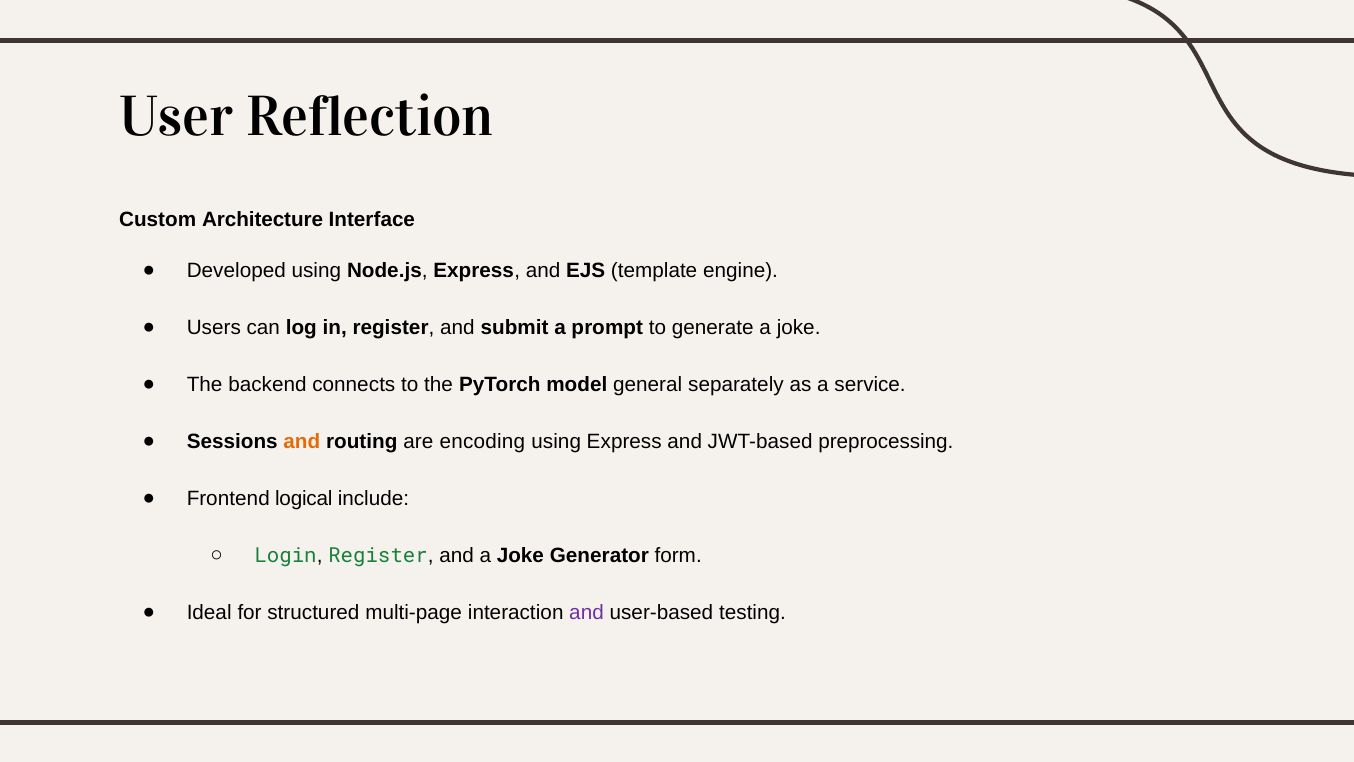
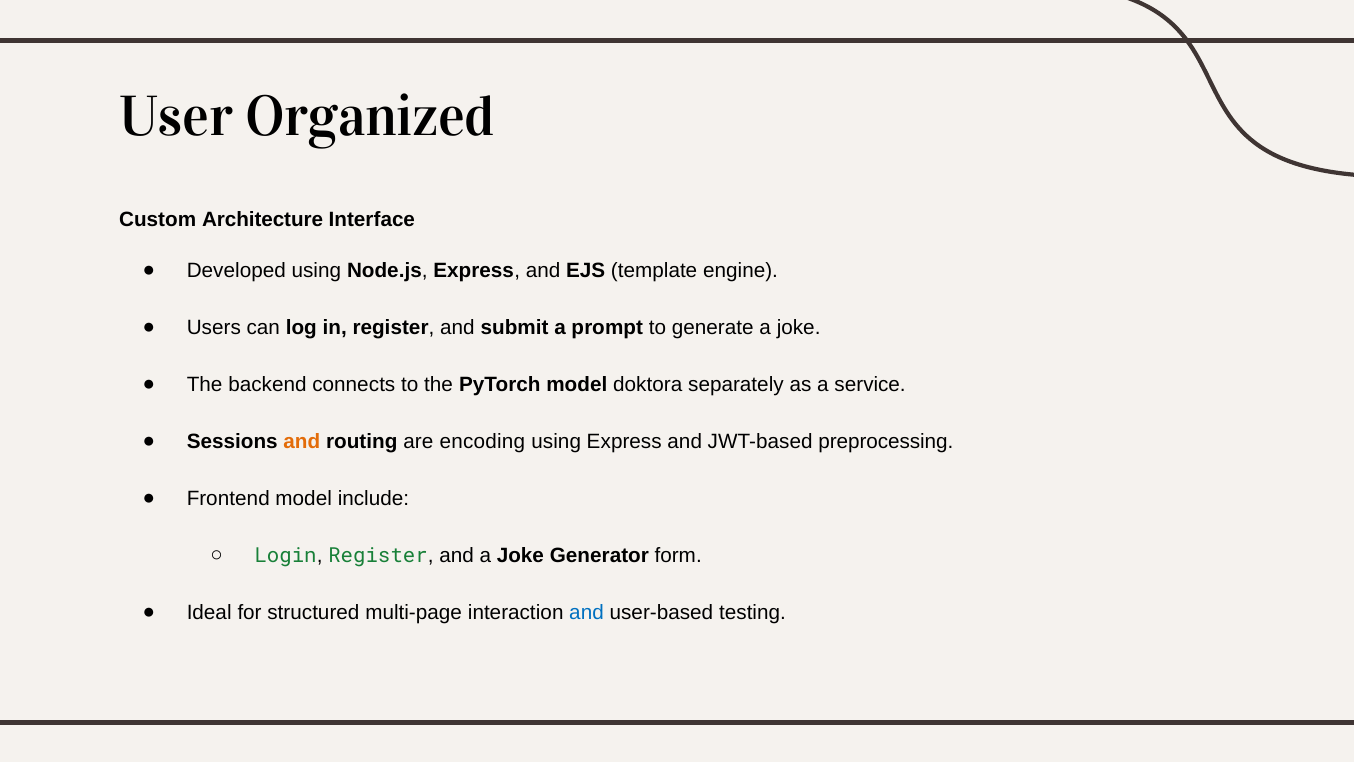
Reflection: Reflection -> Organized
general: general -> doktora
Frontend logical: logical -> model
and at (587, 613) colour: purple -> blue
